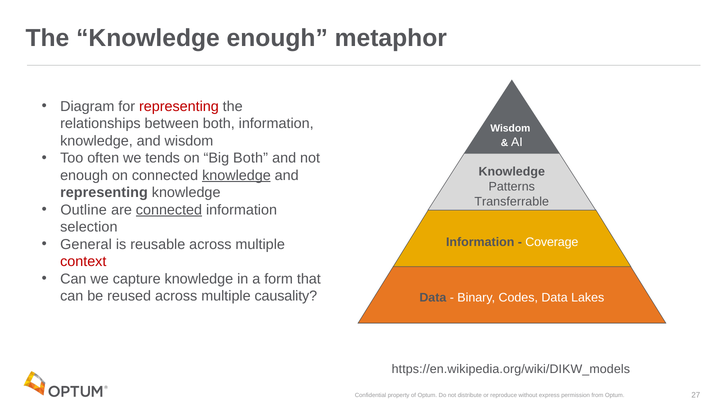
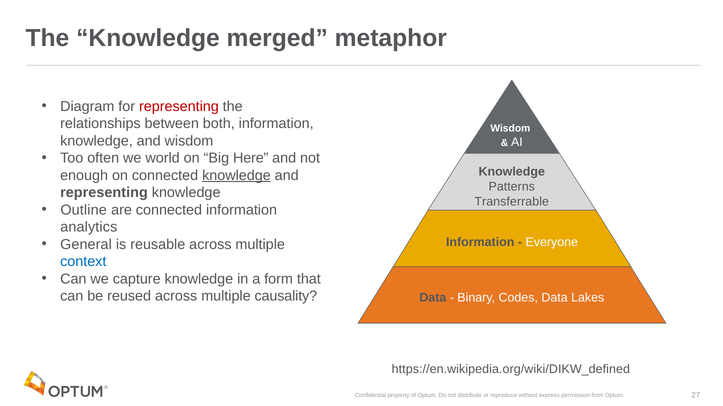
Knowledge enough: enough -> merged
tends: tends -> world
Big Both: Both -> Here
connected at (169, 210) underline: present -> none
selection: selection -> analytics
Coverage: Coverage -> Everyone
context colour: red -> blue
https://en.wikipedia.org/wiki/DIKW_models: https://en.wikipedia.org/wiki/DIKW_models -> https://en.wikipedia.org/wiki/DIKW_defined
